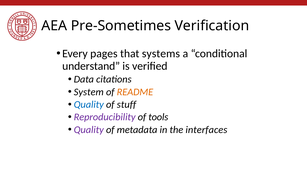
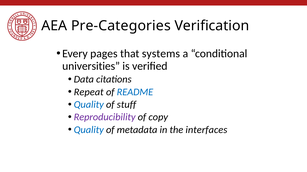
Pre-Sometimes: Pre-Sometimes -> Pre-Categories
understand: understand -> universities
System: System -> Repeat
README colour: orange -> blue
tools: tools -> copy
Quality at (89, 130) colour: purple -> blue
